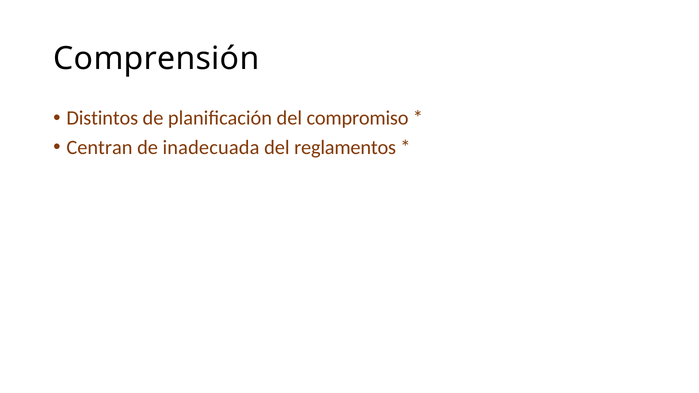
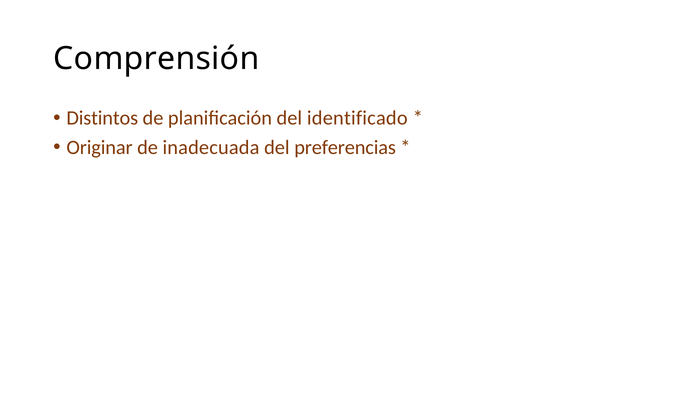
compromiso: compromiso -> identificado
Centran: Centran -> Originar
reglamentos: reglamentos -> preferencias
